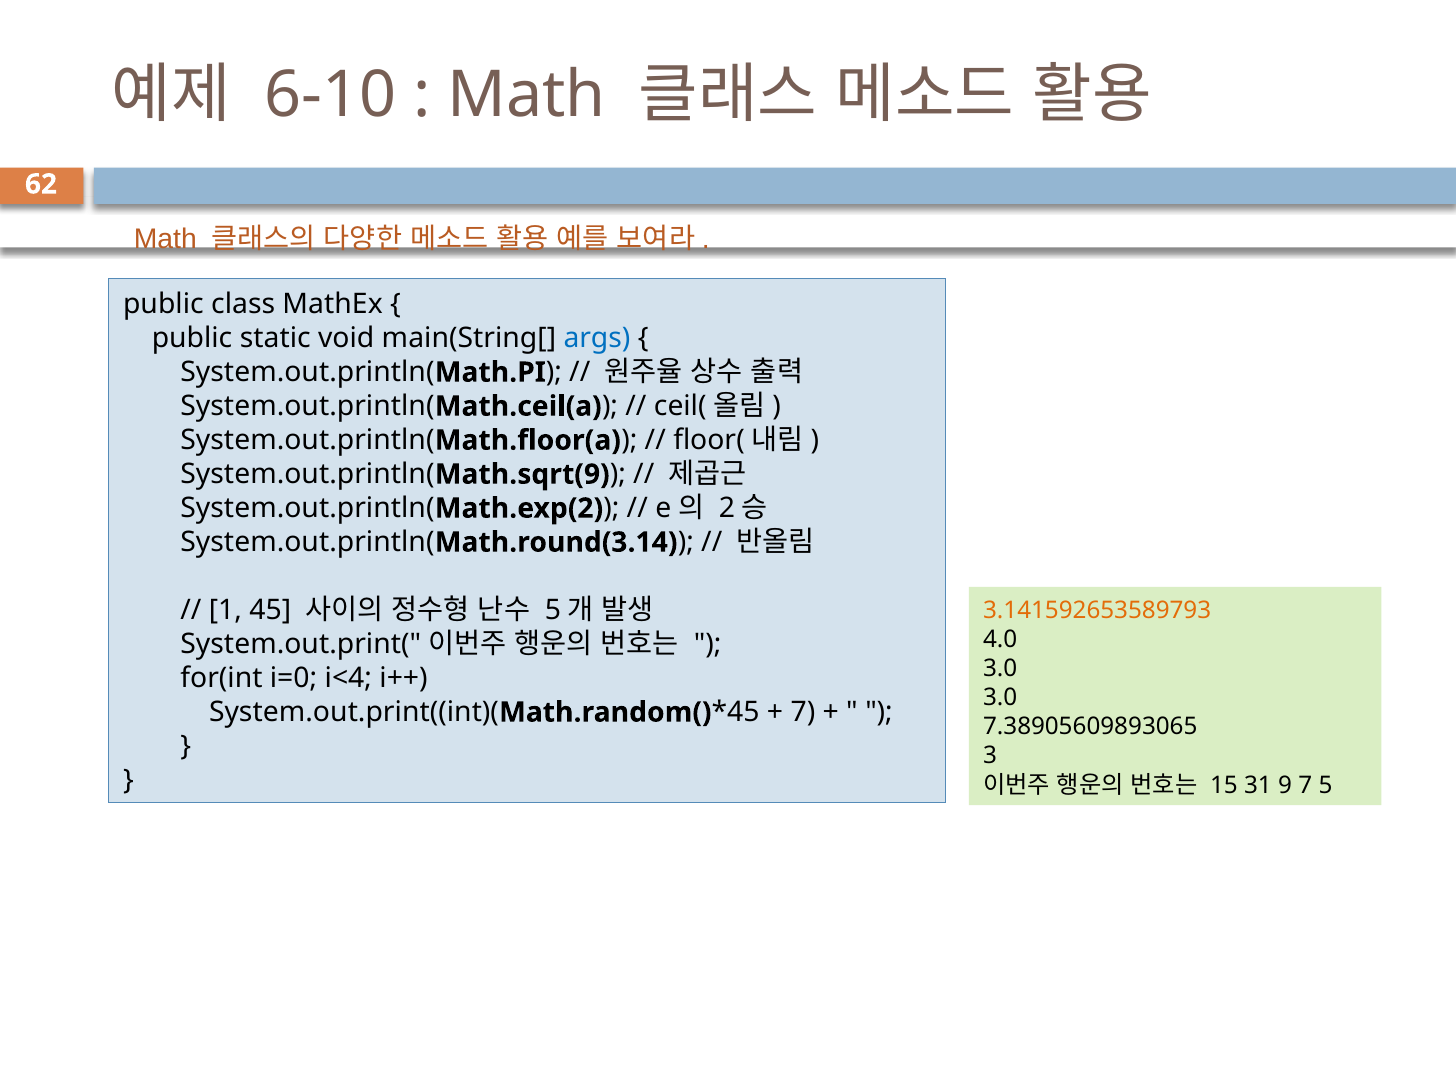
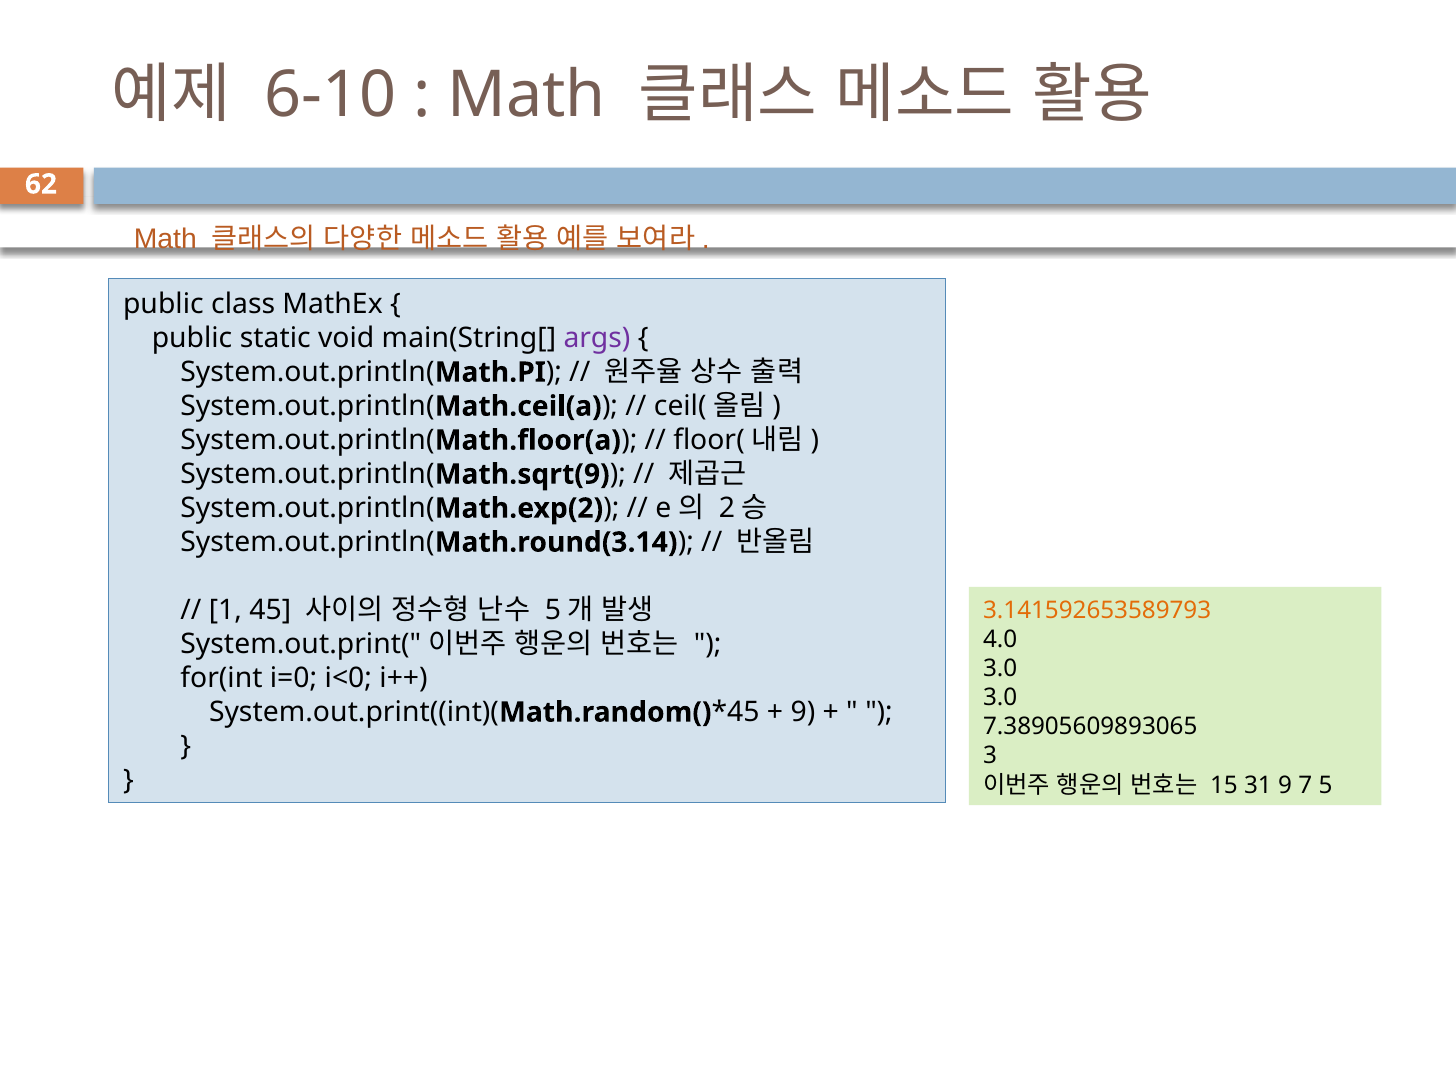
args colour: blue -> purple
i<4: i<4 -> i<0
7 at (803, 712): 7 -> 9
